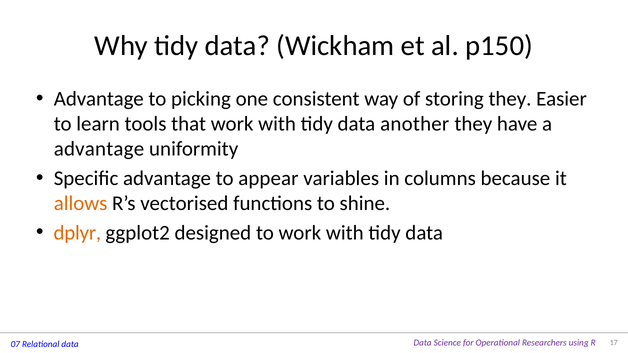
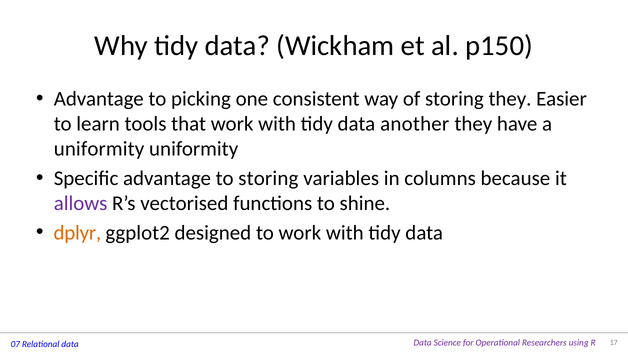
advantage at (99, 149): advantage -> uniformity
to appear: appear -> storing
allows colour: orange -> purple
